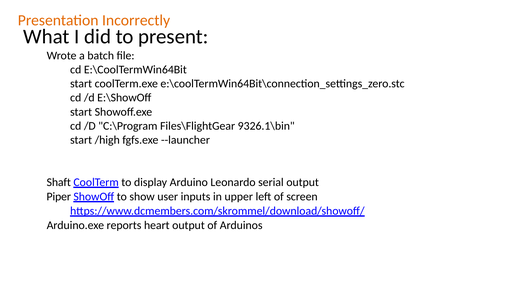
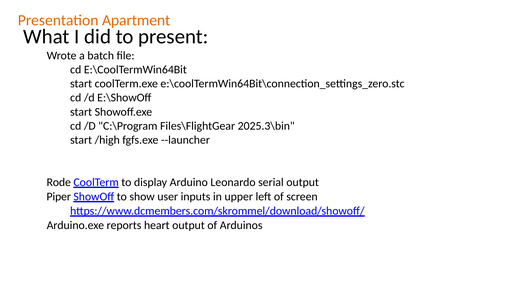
Incorrectly: Incorrectly -> Apartment
9326.1\bin: 9326.1\bin -> 2025.3\bin
Shaft: Shaft -> Rode
